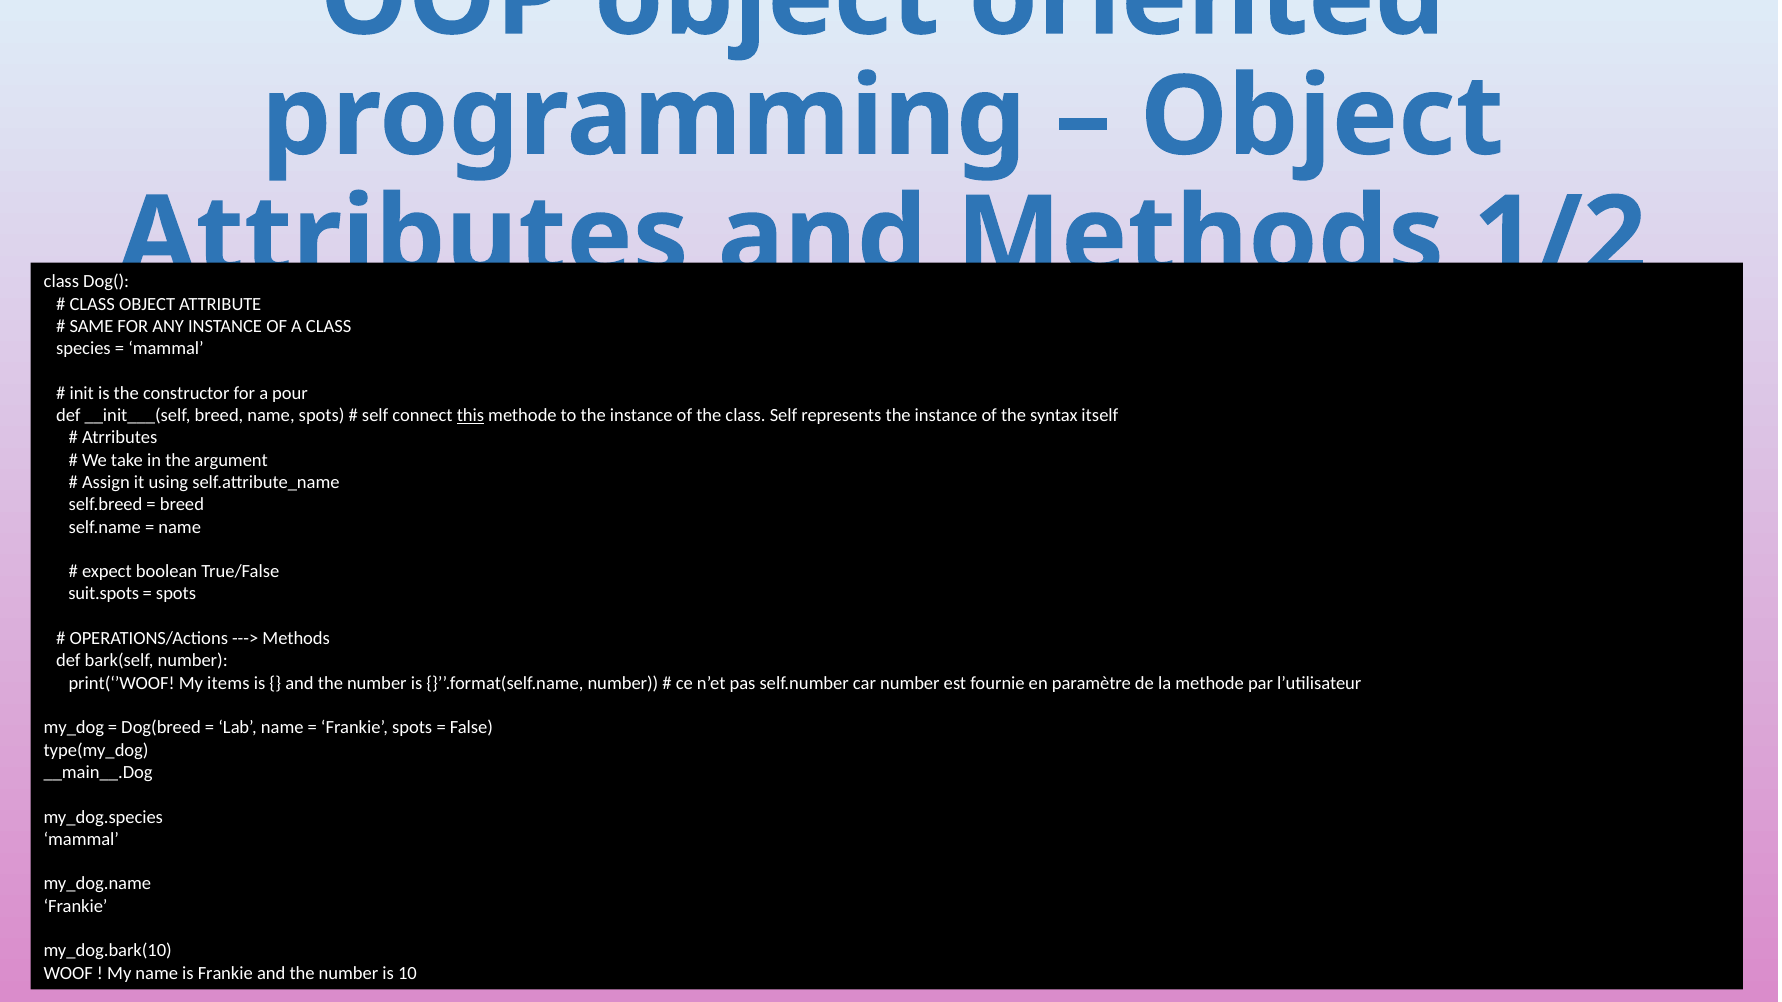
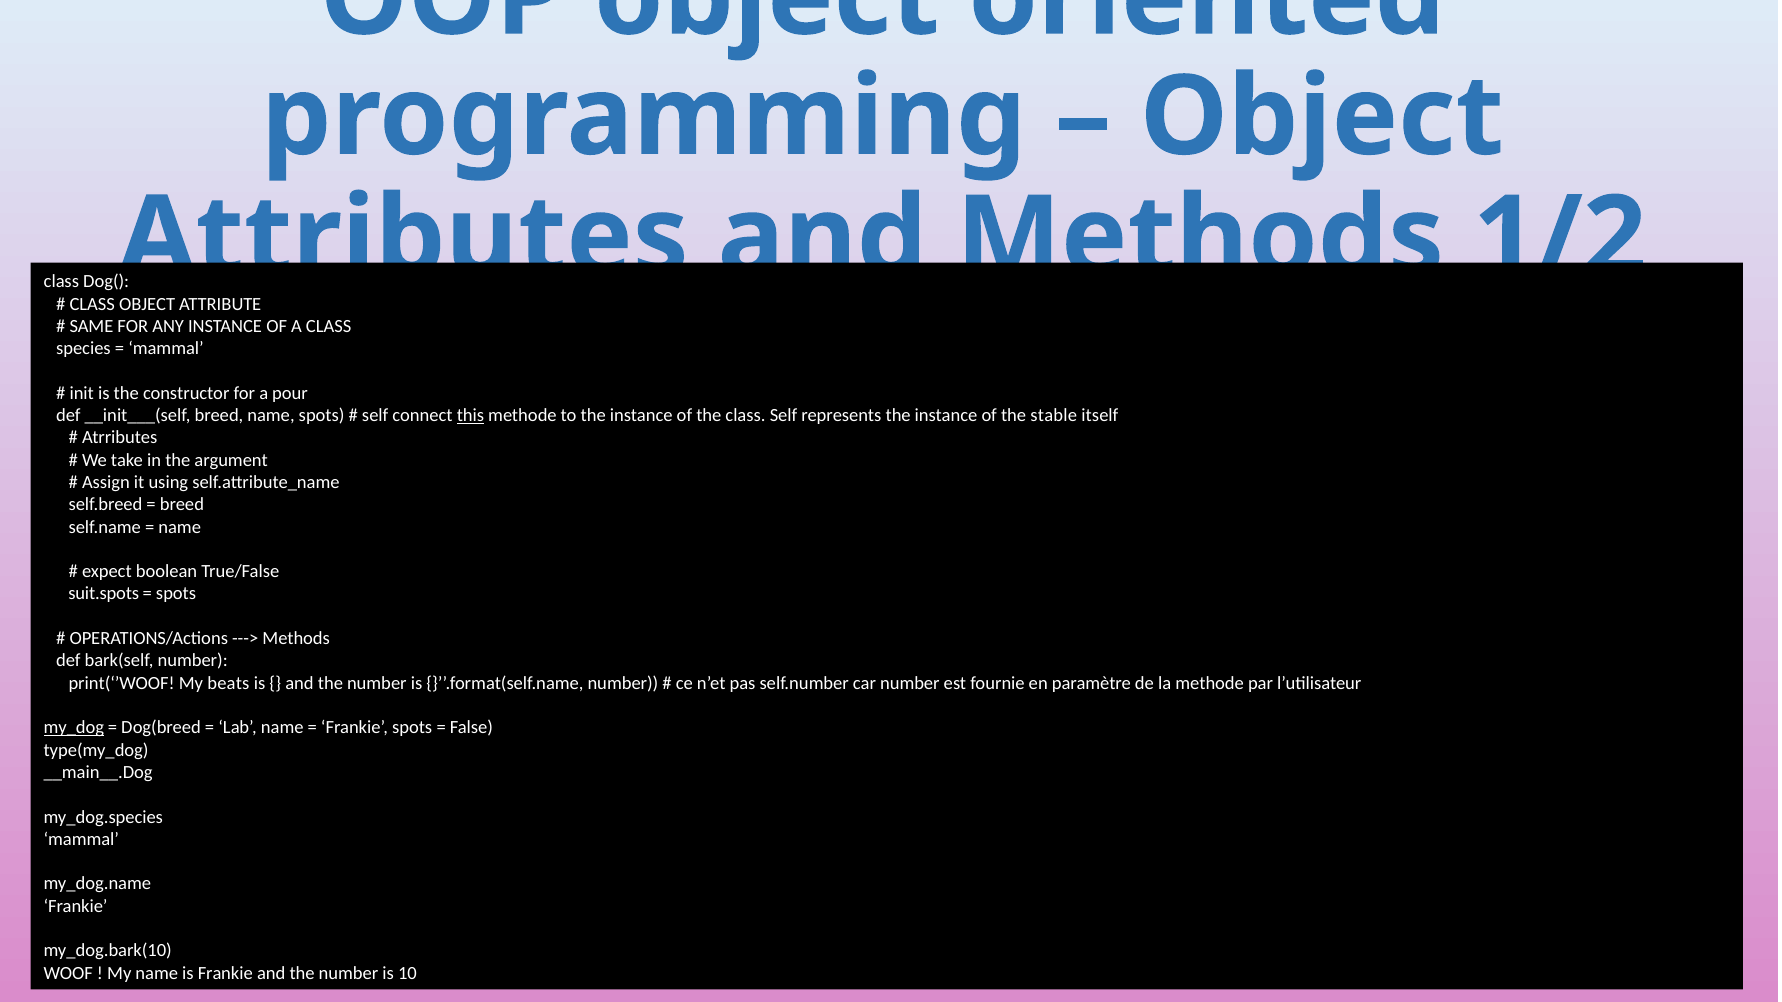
syntax: syntax -> stable
items: items -> beats
my_dog underline: none -> present
